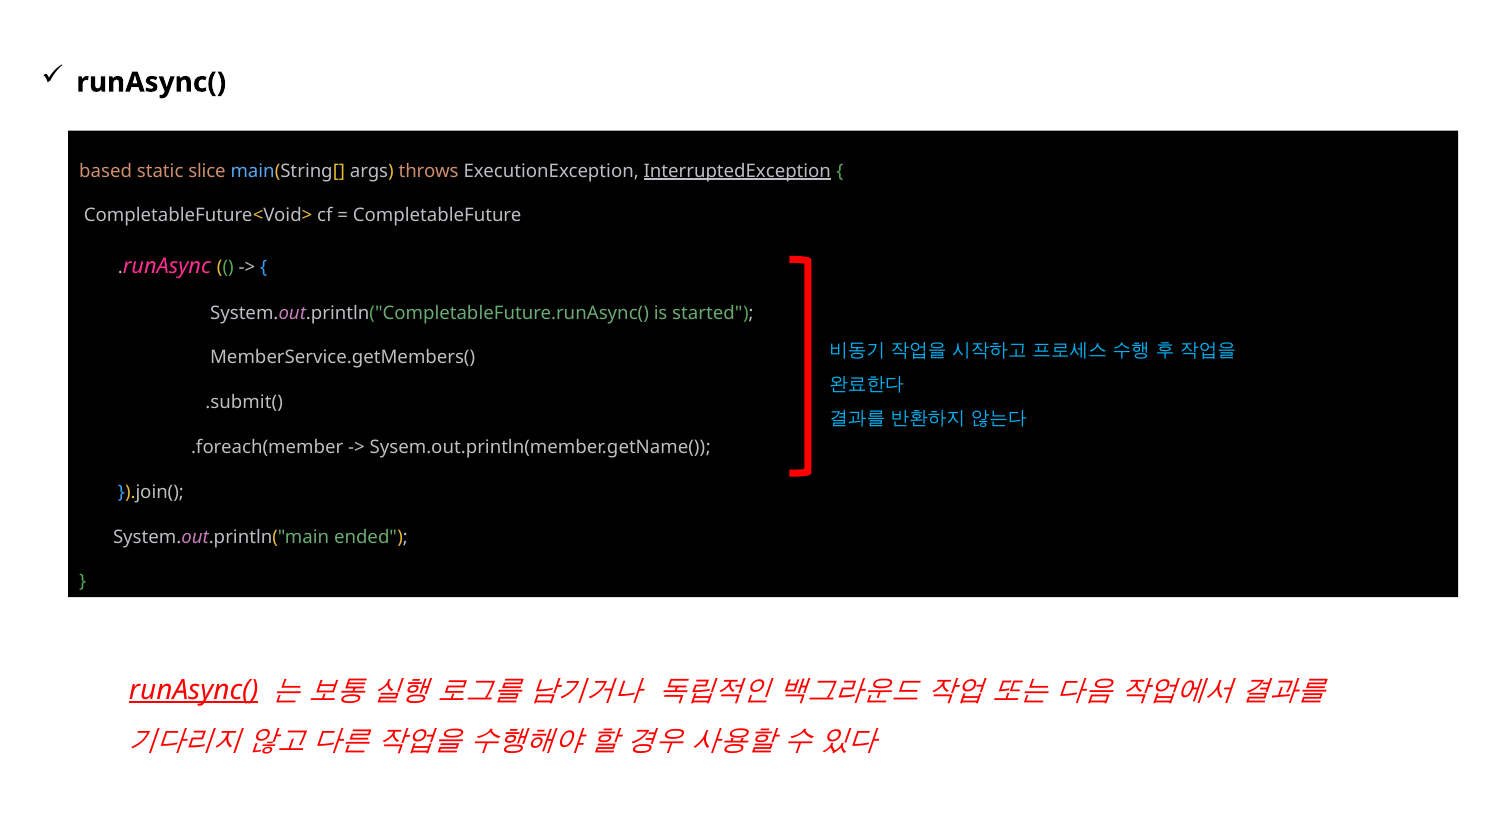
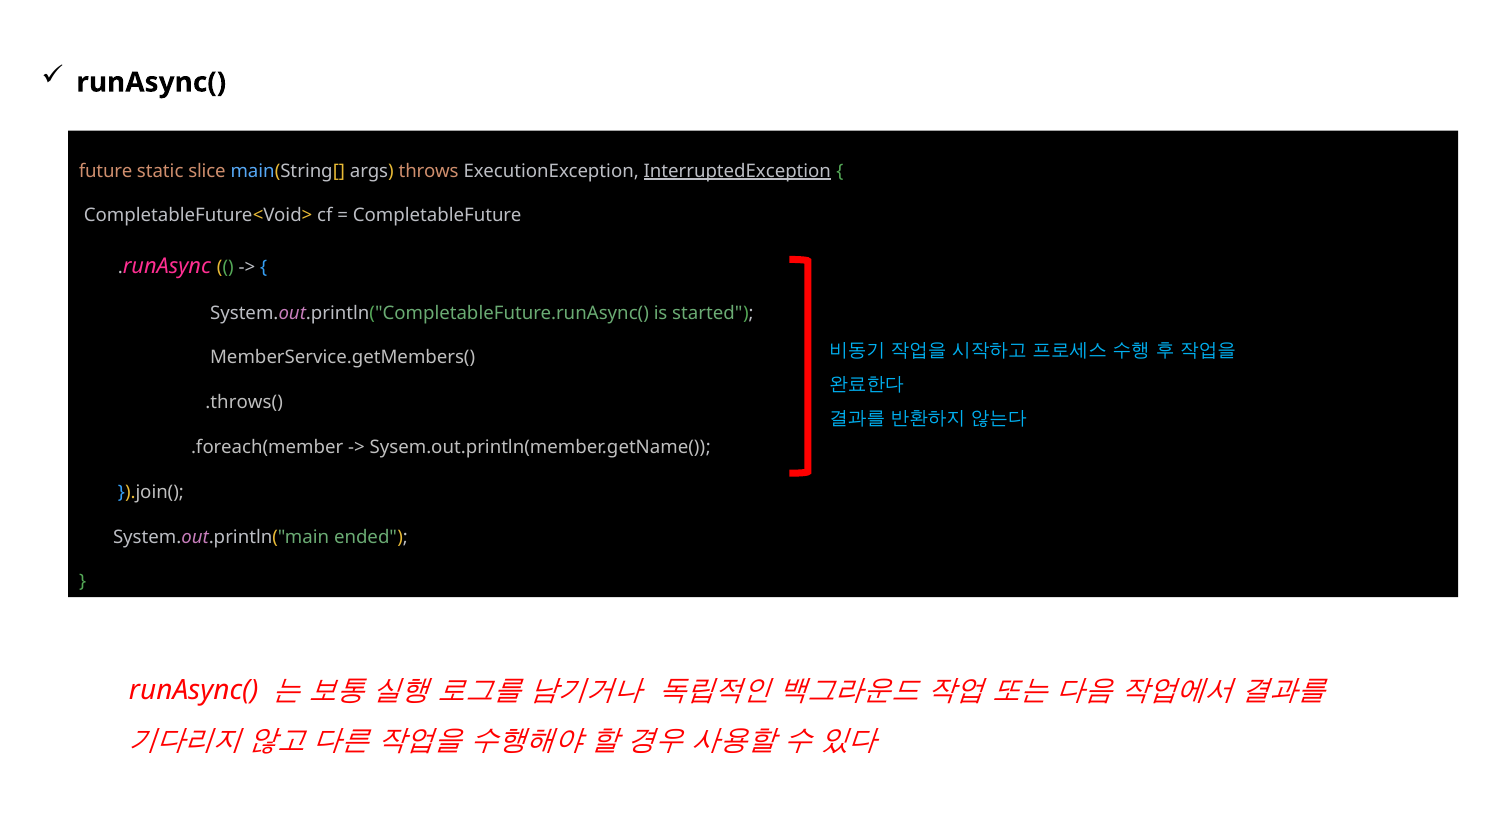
based: based -> future
.submit(: .submit( -> .throws(
runAsync( at (194, 690) underline: present -> none
